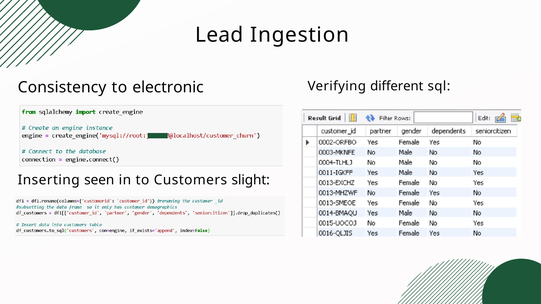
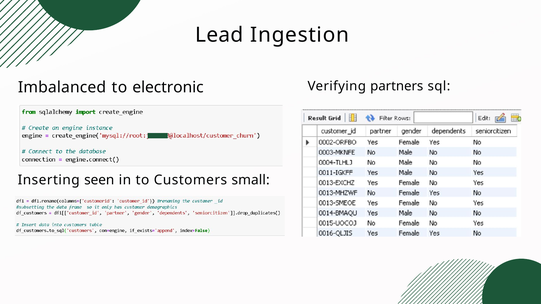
different: different -> partners
Consistency: Consistency -> Imbalanced
slight: slight -> small
